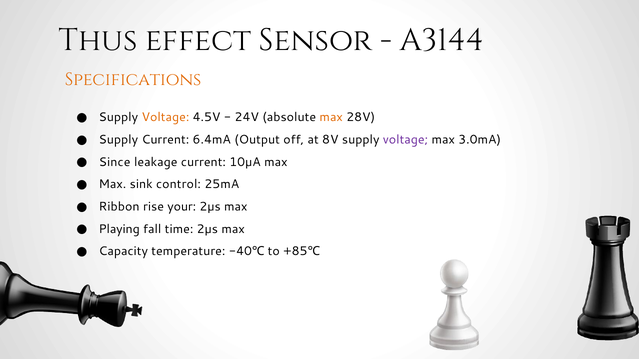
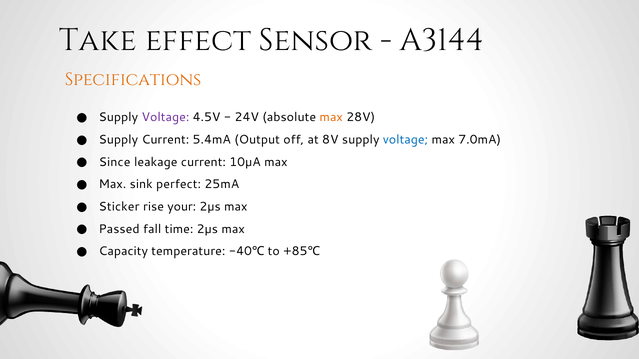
Thus: Thus -> Take
Voltage at (165, 117) colour: orange -> purple
6.4mA: 6.4mA -> 5.4mA
voltage at (405, 140) colour: purple -> blue
3.0mA: 3.0mA -> 7.0mA
control: control -> perfect
Ribbon: Ribbon -> Sticker
Playing: Playing -> Passed
